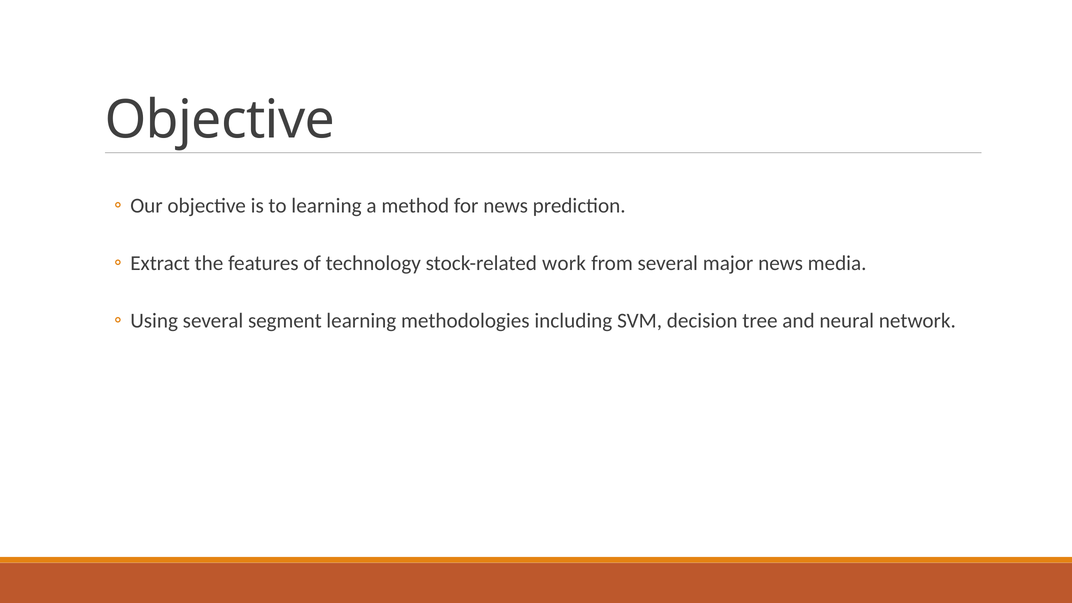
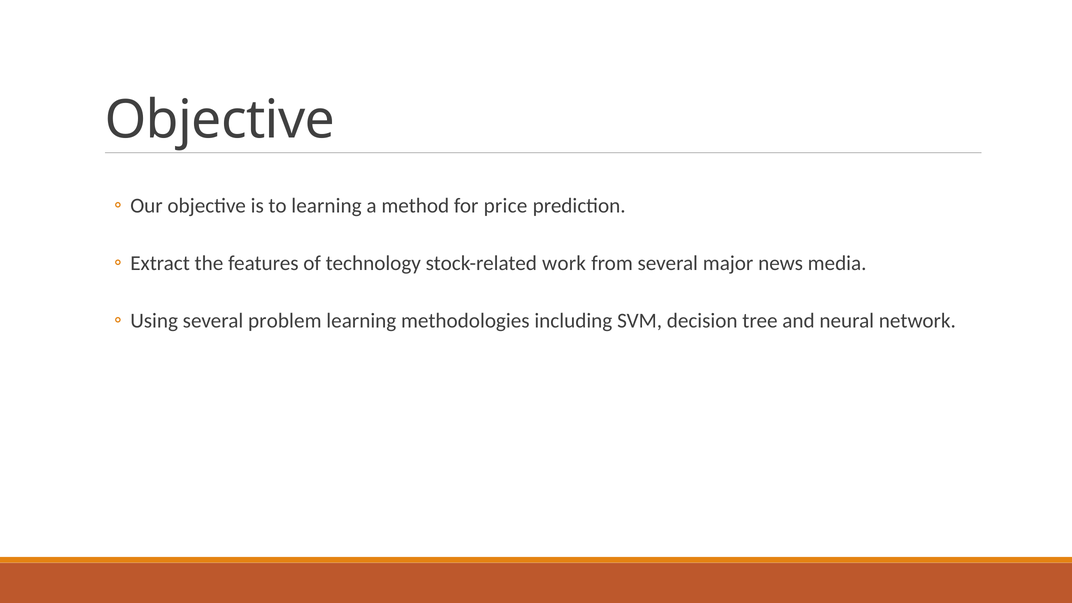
for news: news -> price
segment: segment -> problem
